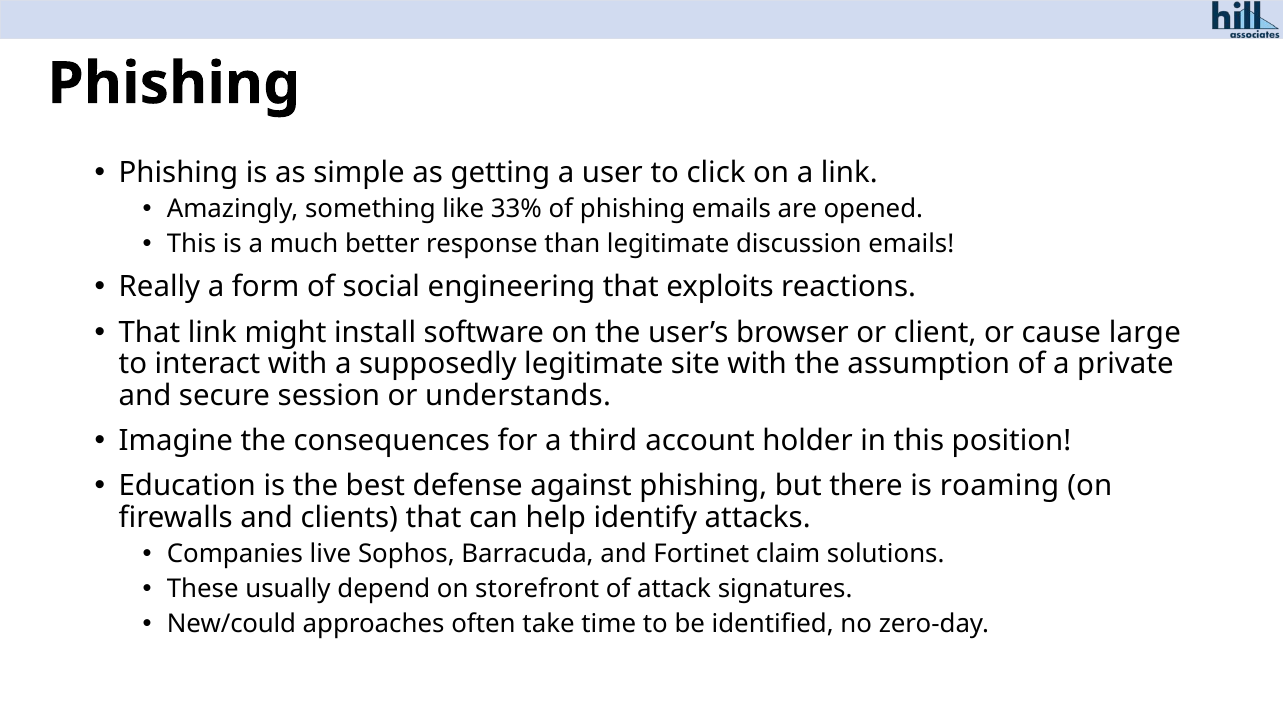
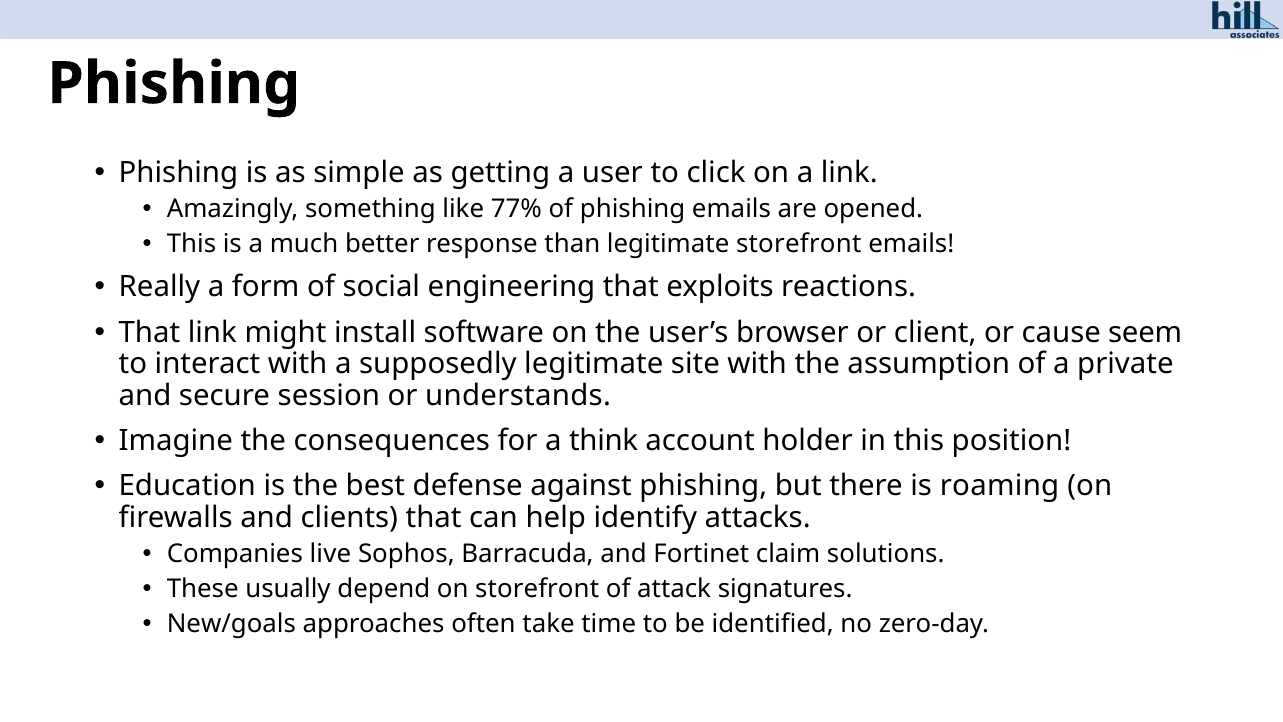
33%: 33% -> 77%
legitimate discussion: discussion -> storefront
large: large -> seem
third: third -> think
New/could: New/could -> New/goals
